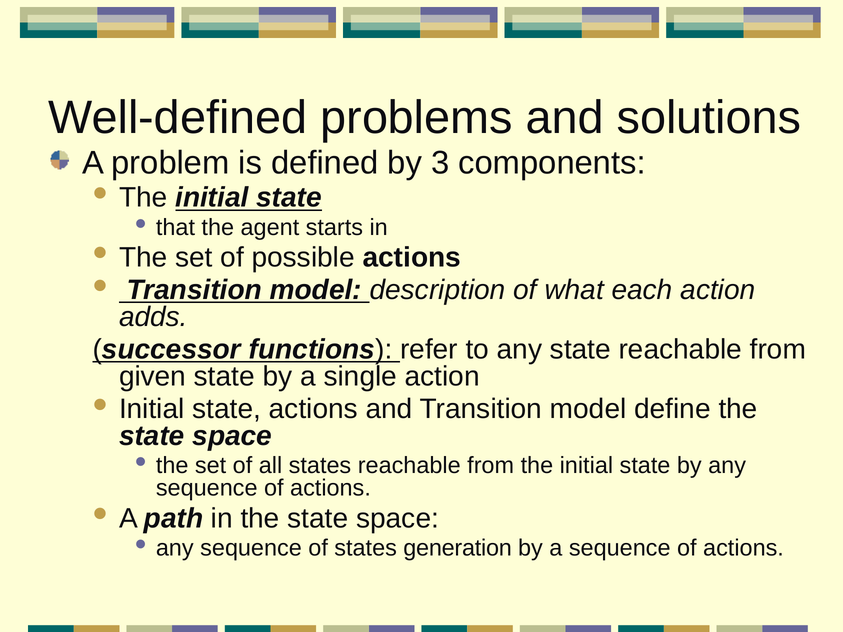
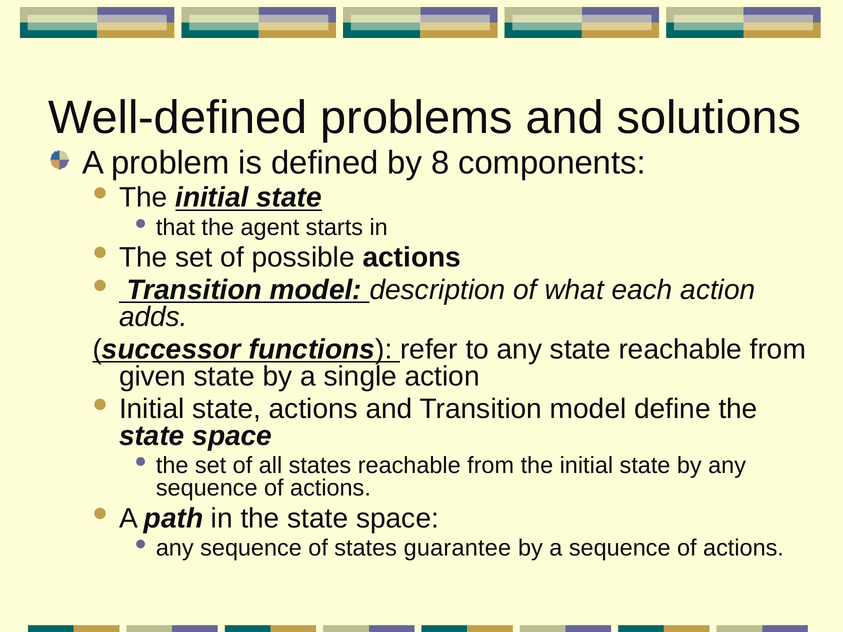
3: 3 -> 8
generation: generation -> guarantee
